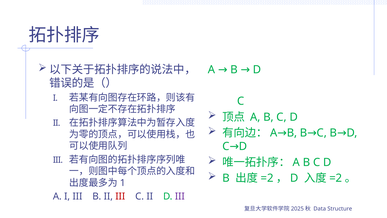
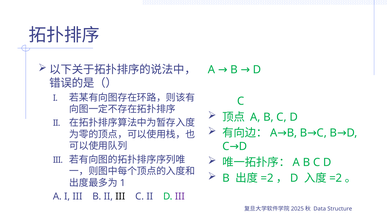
III at (120, 196) colour: red -> black
